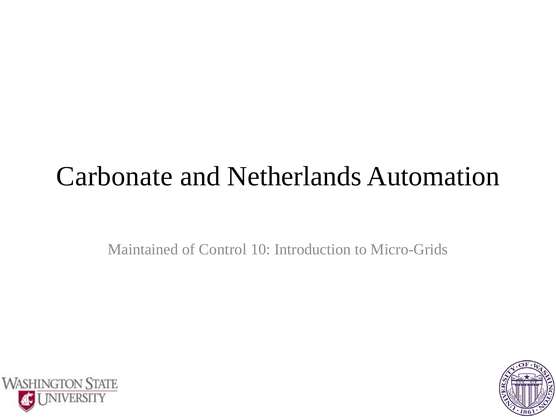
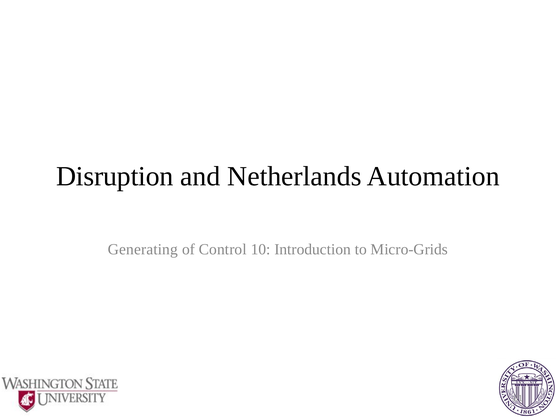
Carbonate: Carbonate -> Disruption
Maintained: Maintained -> Generating
